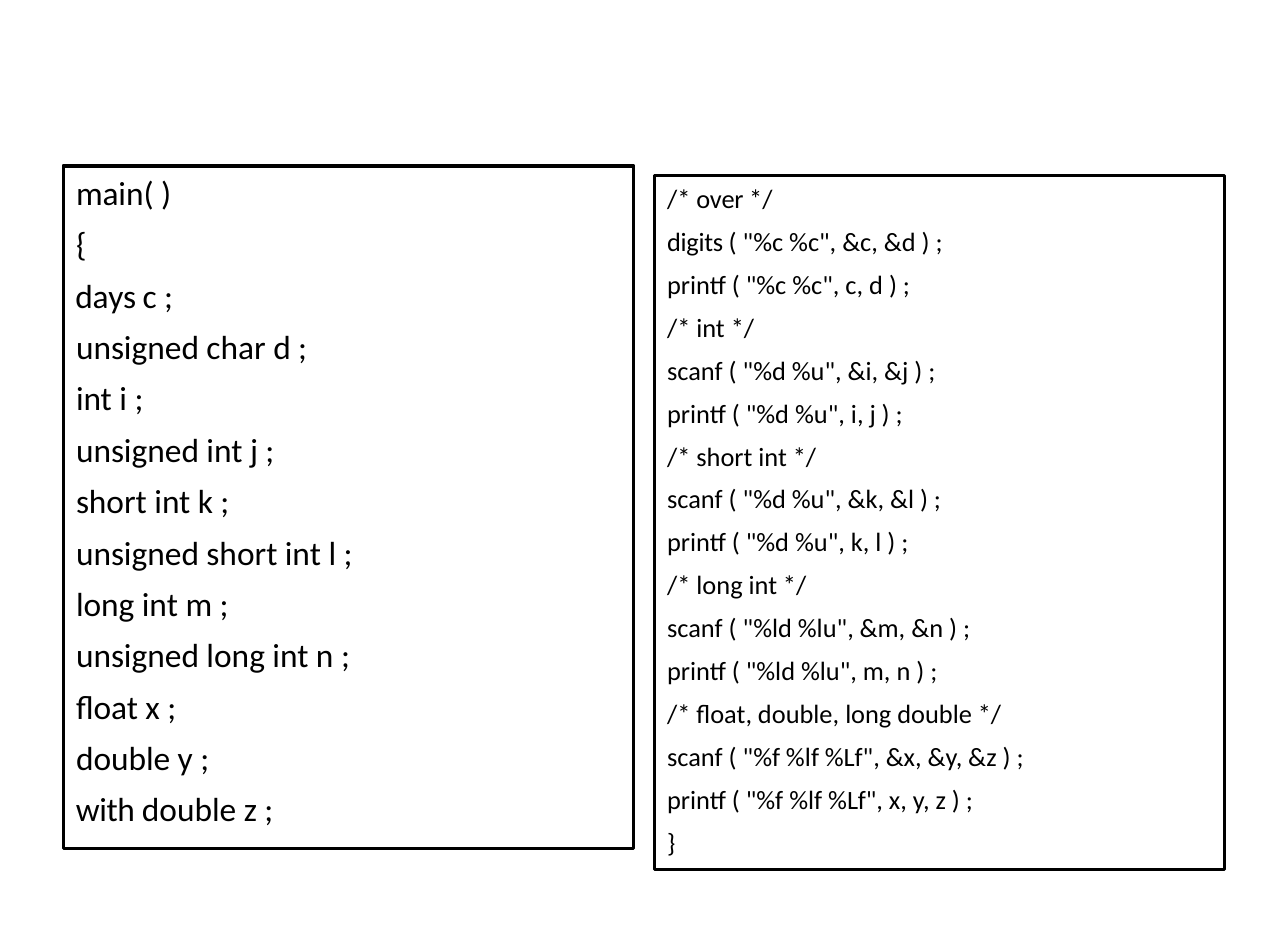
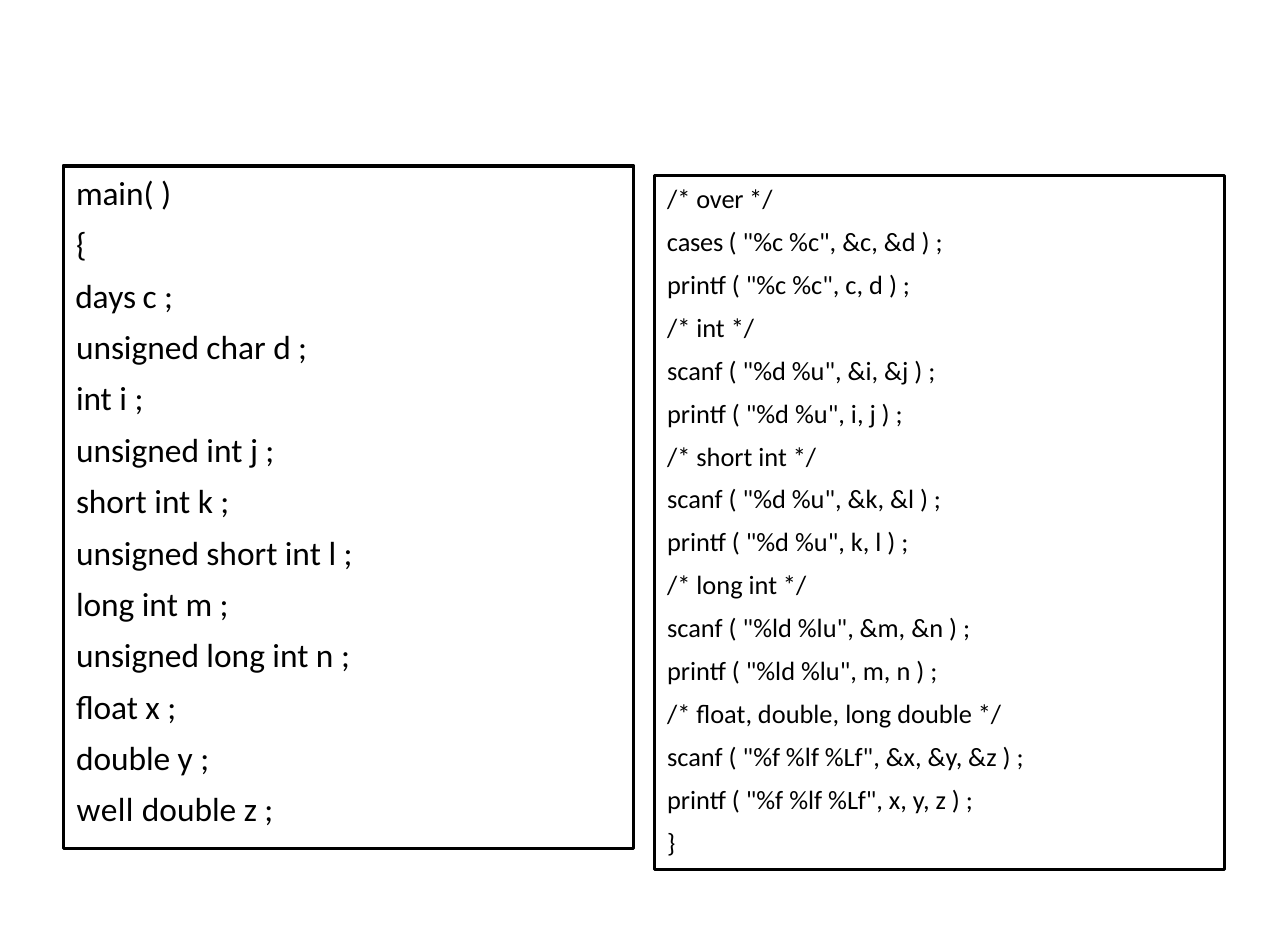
digits: digits -> cases
with: with -> well
